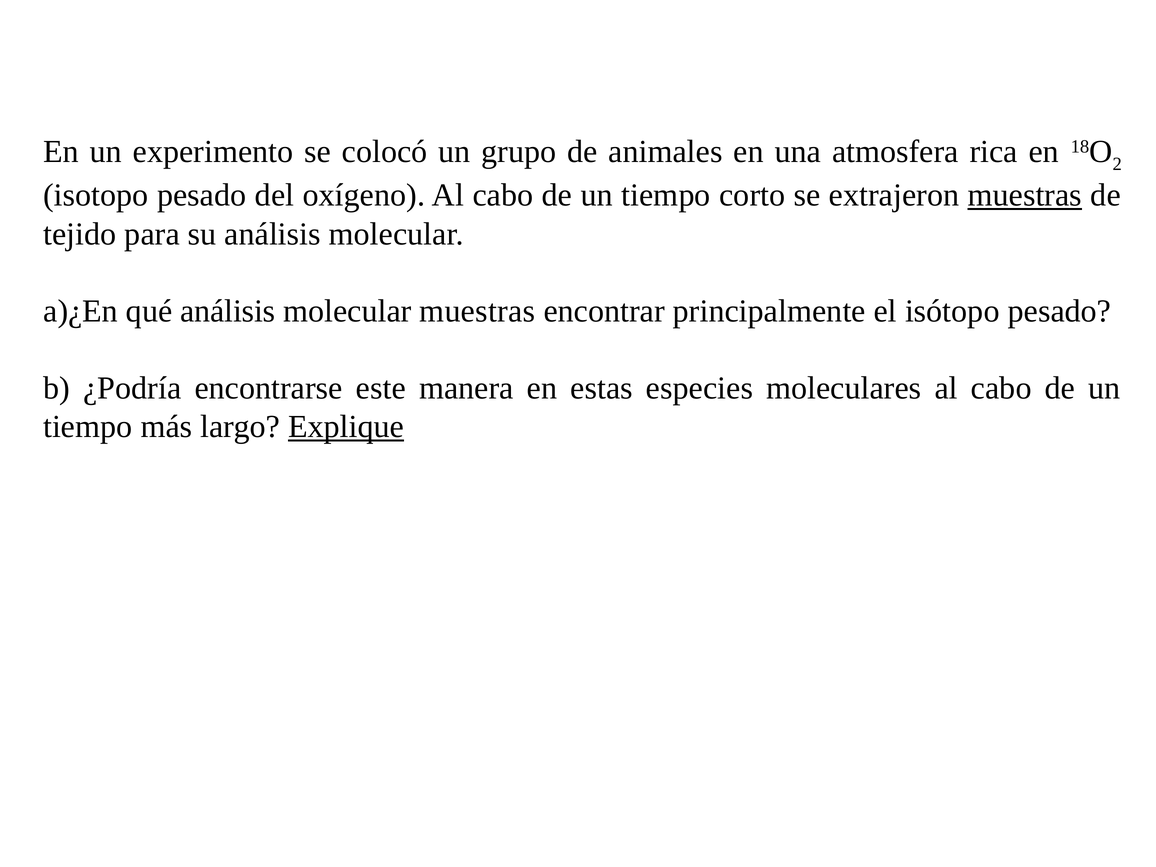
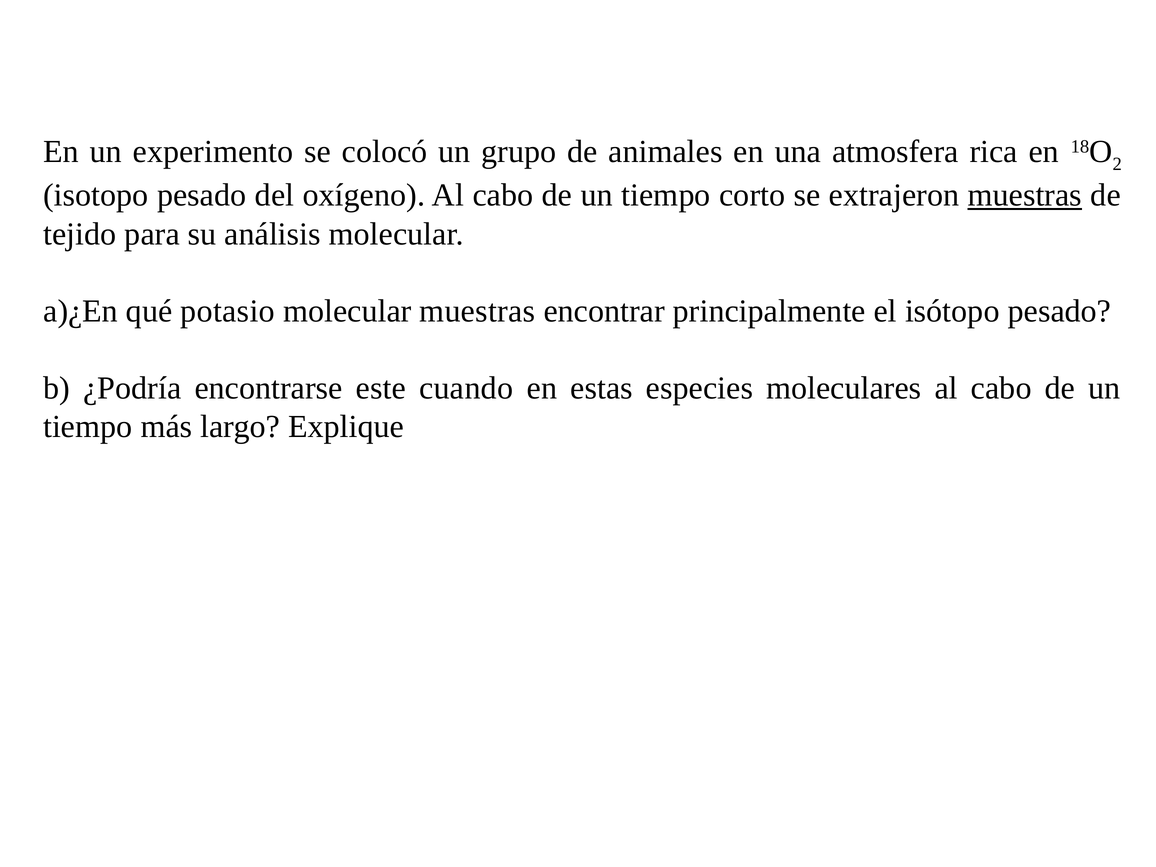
qué análisis: análisis -> potasio
manera: manera -> cuando
Explique underline: present -> none
